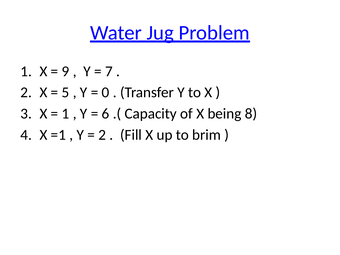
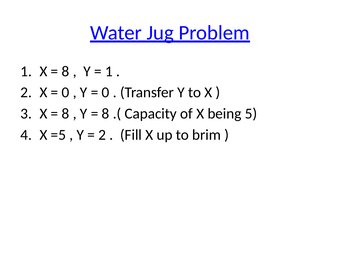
9 at (66, 71): 9 -> 8
7 at (109, 71): 7 -> 1
5 at (66, 92): 5 -> 0
1 at (66, 114): 1 -> 8
6 at (106, 114): 6 -> 8
8: 8 -> 5
=1: =1 -> =5
